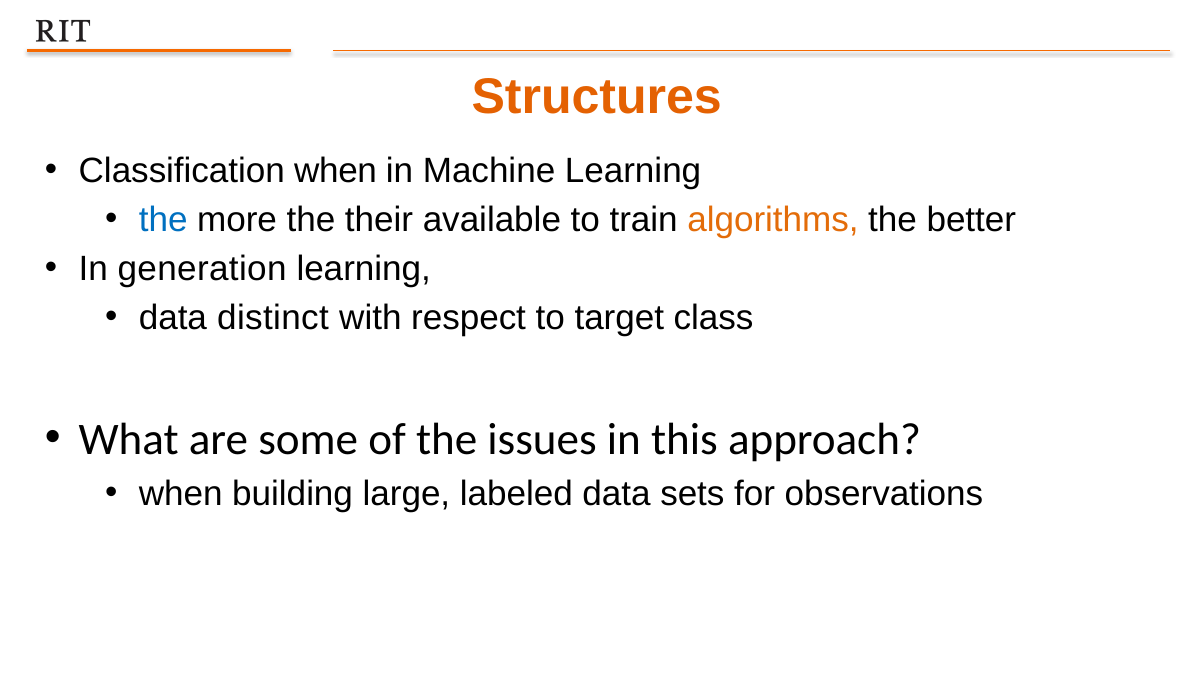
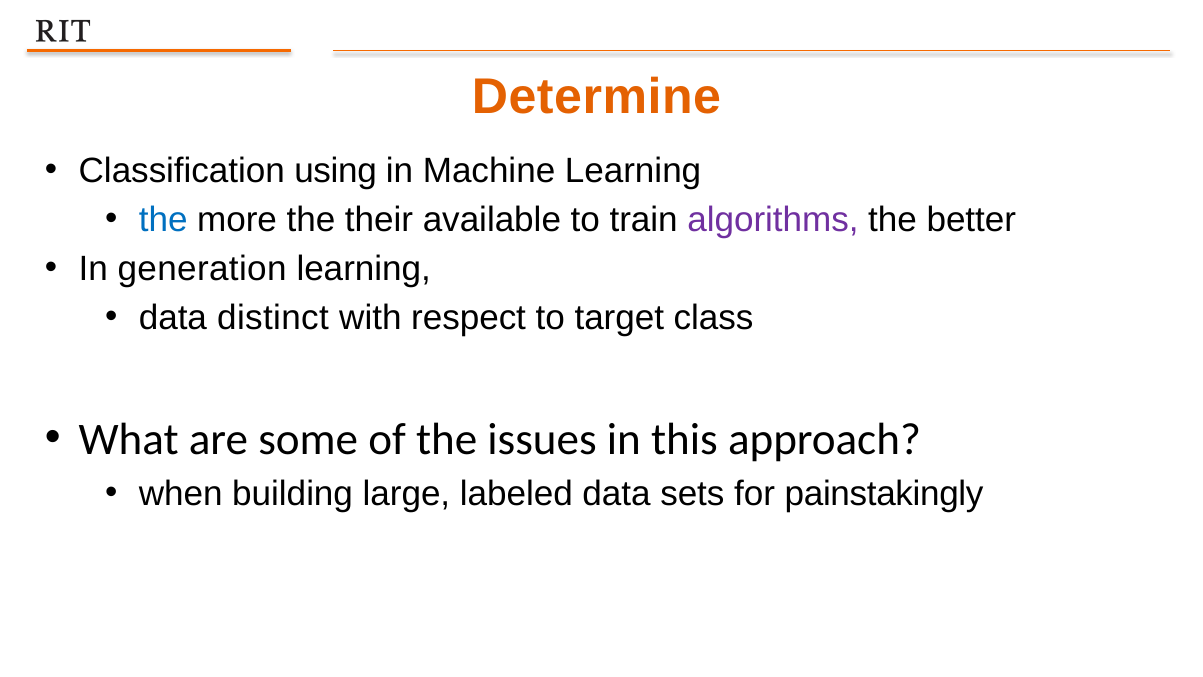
Structures: Structures -> Determine
Classification when: when -> using
algorithms colour: orange -> purple
observations: observations -> painstakingly
